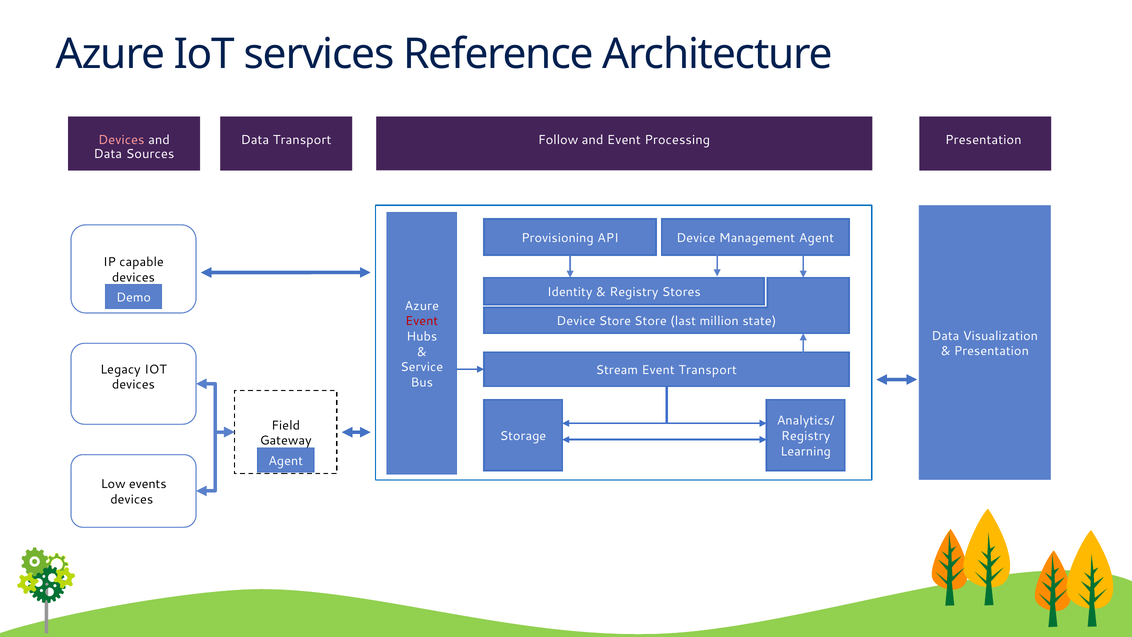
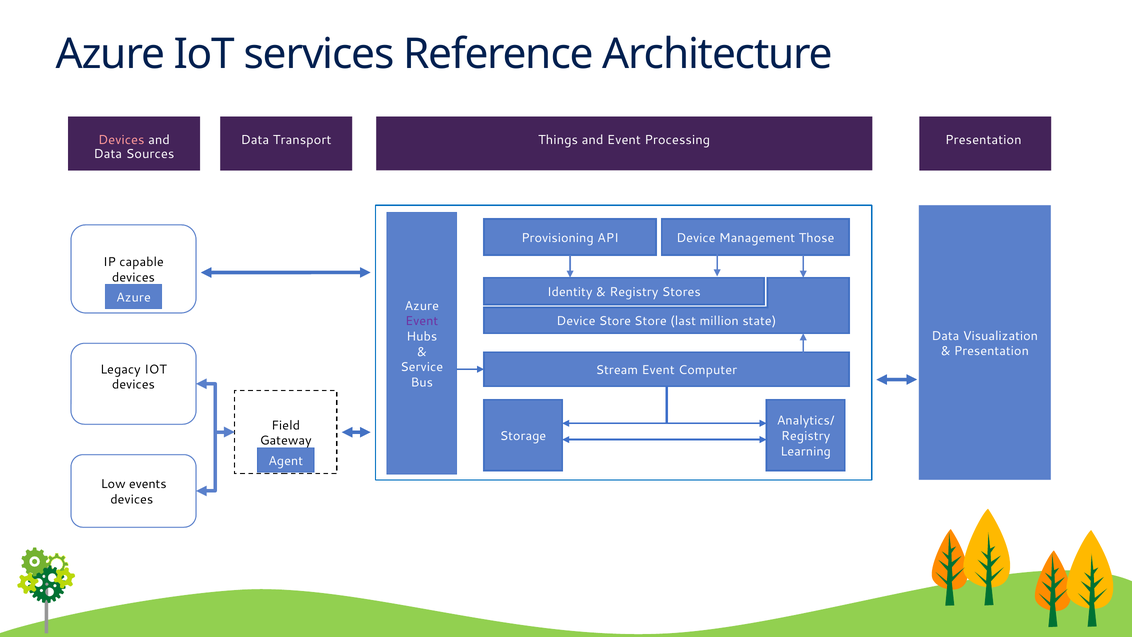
Follow: Follow -> Things
Management Agent: Agent -> Those
Demo at (134, 297): Demo -> Azure
Event at (422, 321) colour: red -> purple
Event Transport: Transport -> Computer
